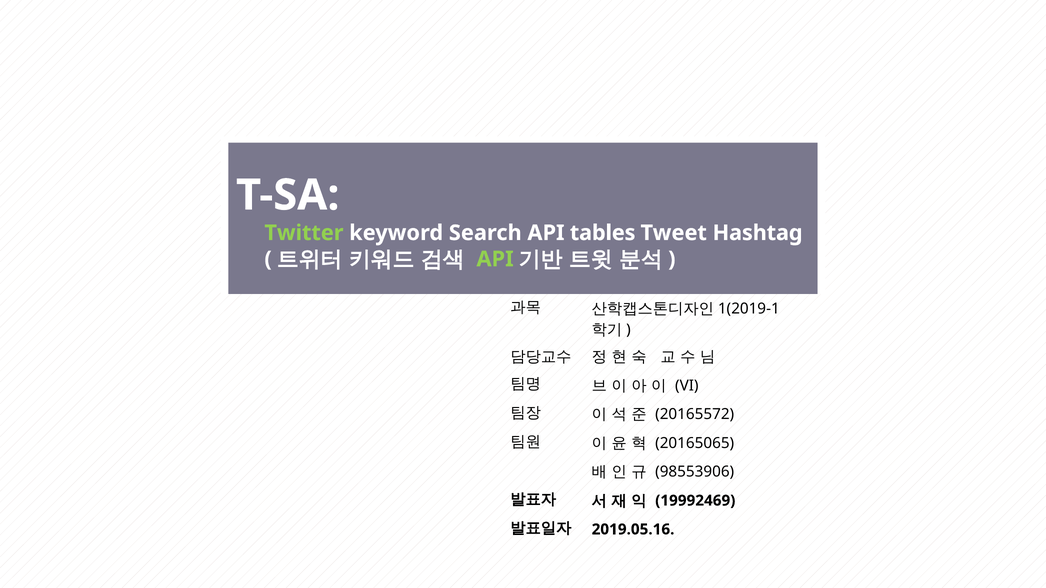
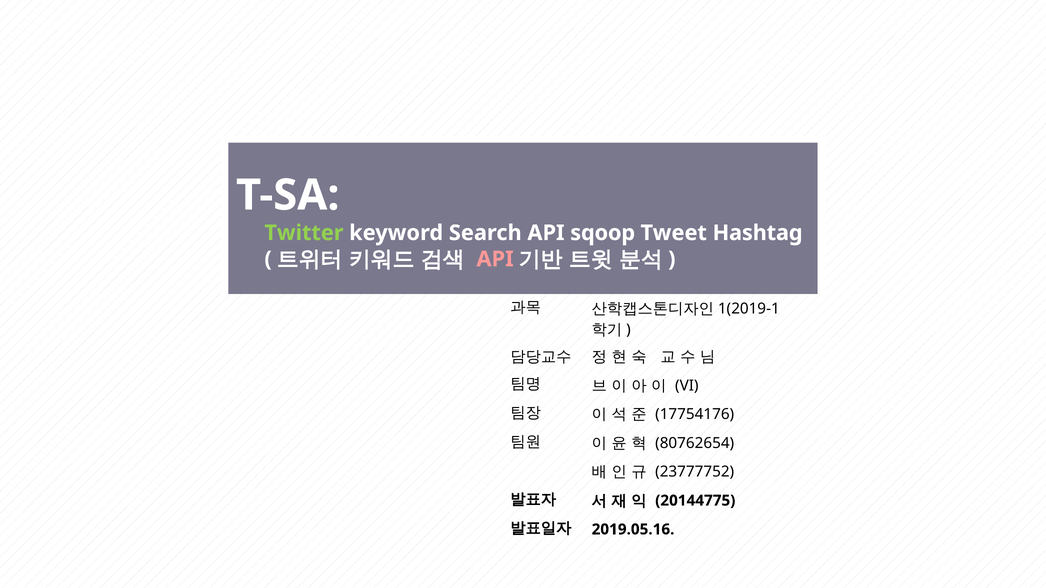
tables: tables -> sqoop
API at (495, 259) colour: light green -> pink
20165572: 20165572 -> 17754176
20165065: 20165065 -> 80762654
98553906: 98553906 -> 23777752
19992469: 19992469 -> 20144775
